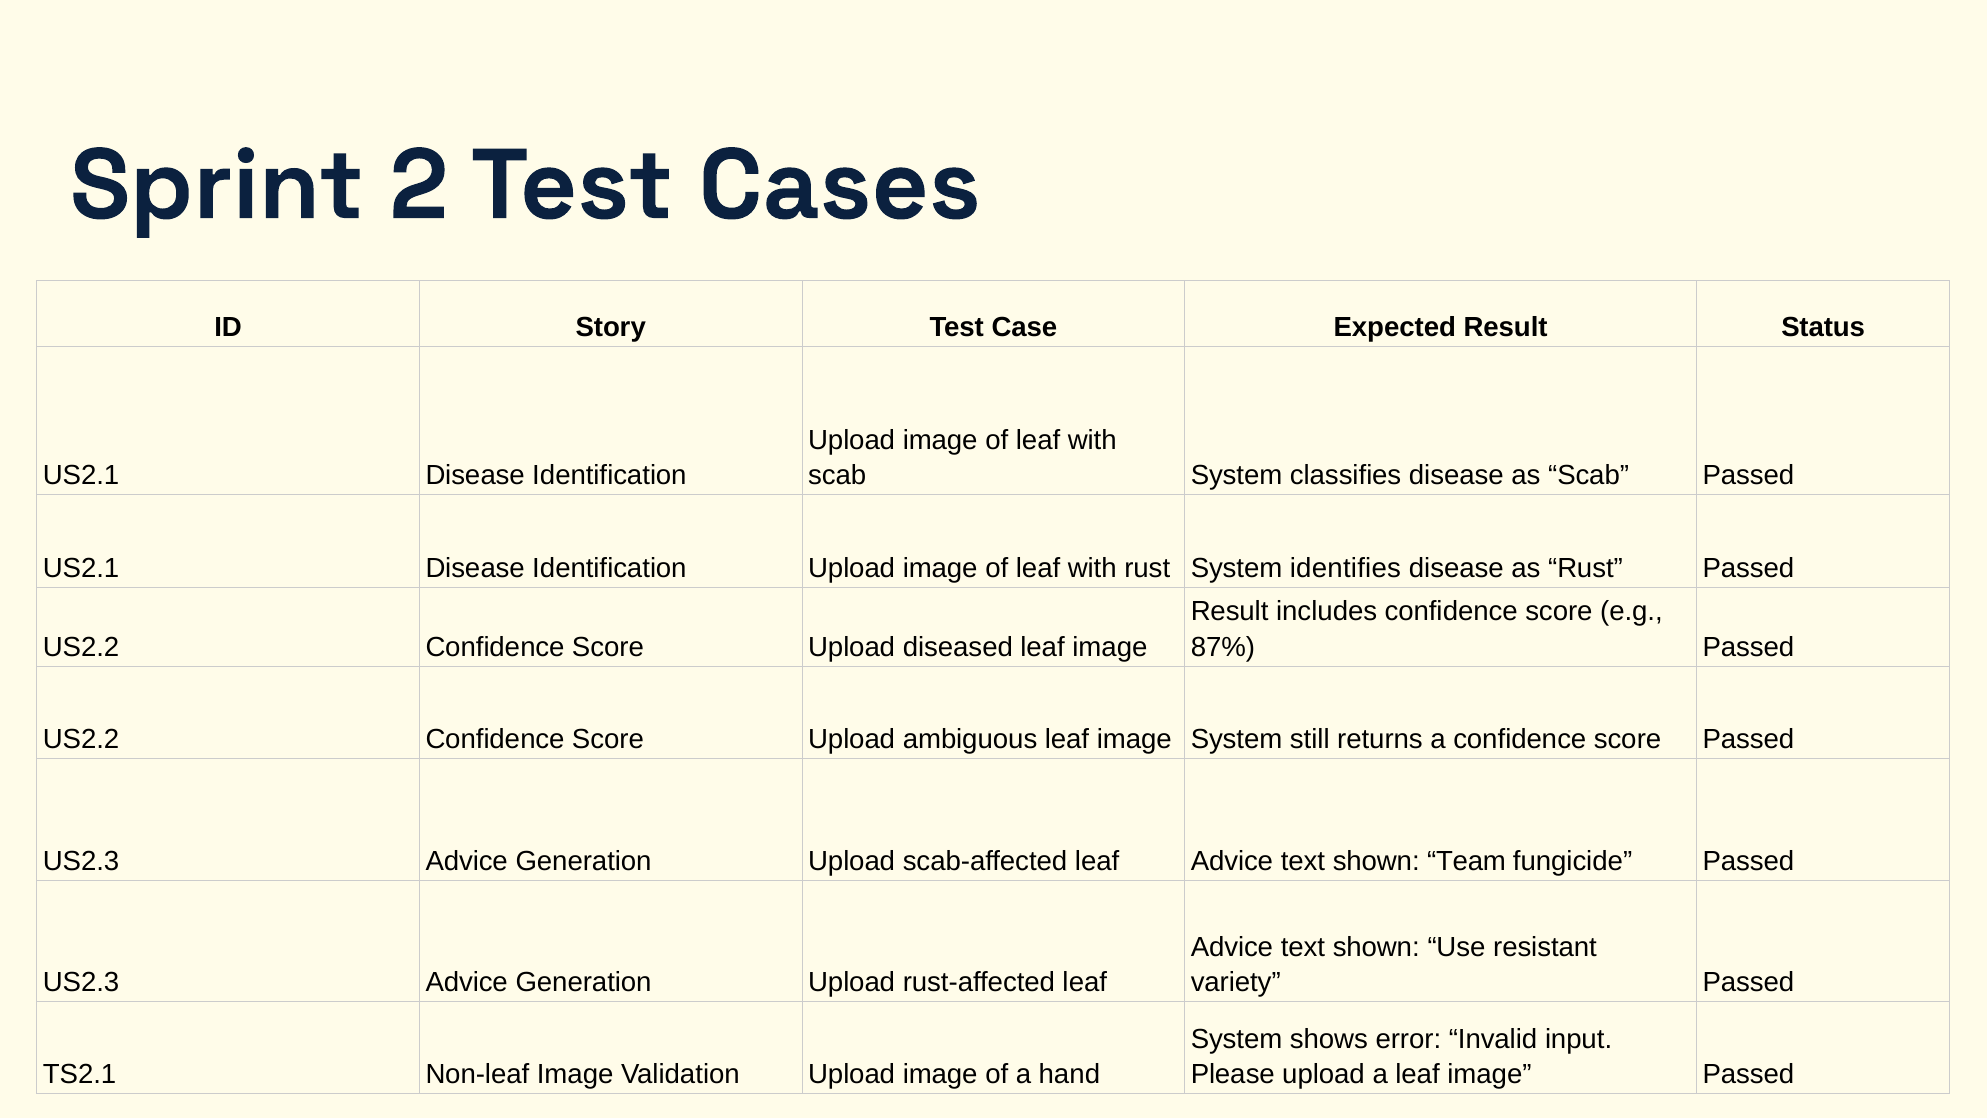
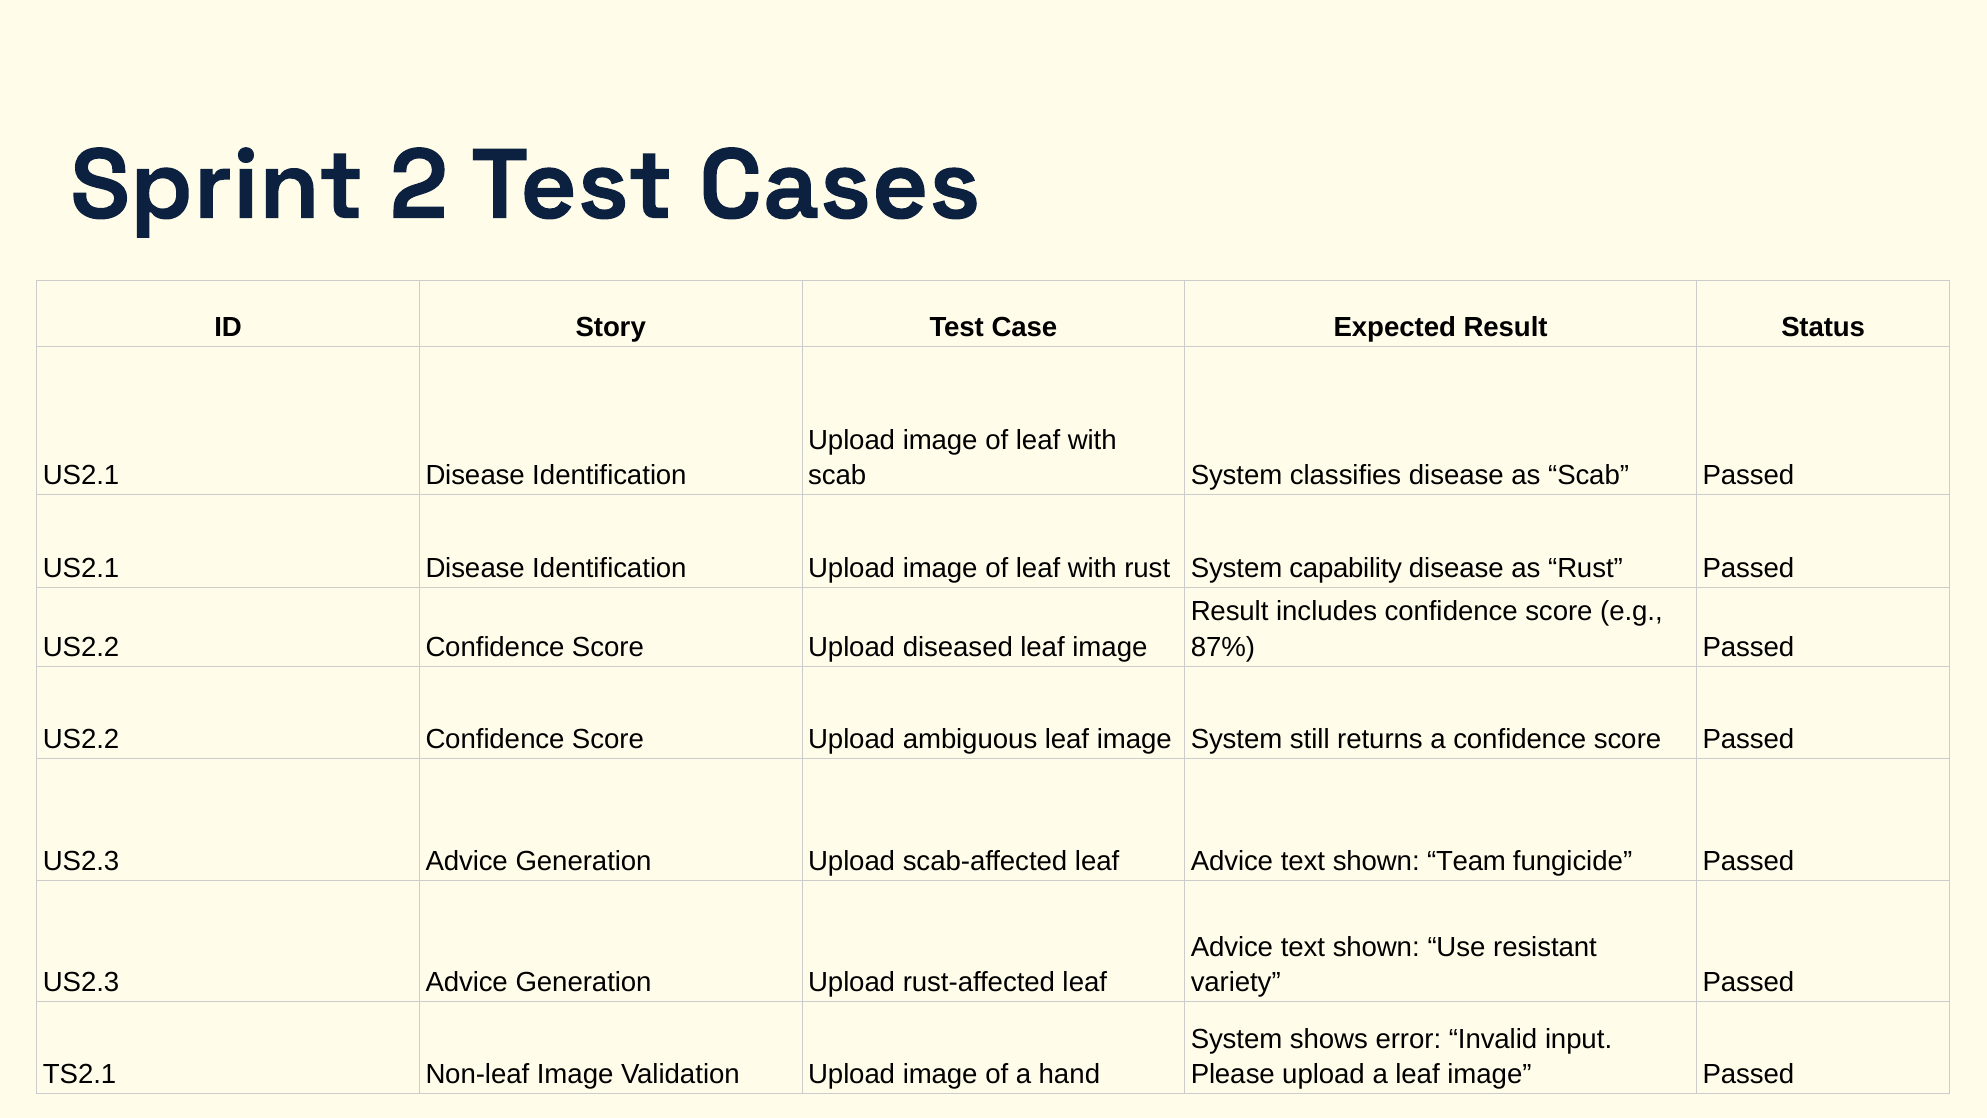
identifies: identifies -> capability
